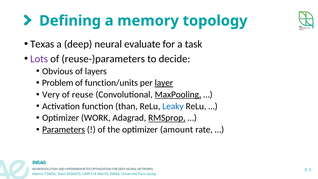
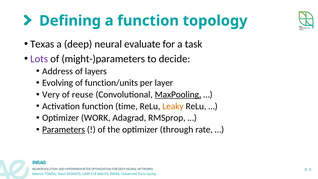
a memory: memory -> function
reuse-)parameters: reuse-)parameters -> might-)parameters
Obvious: Obvious -> Address
Problem: Problem -> Evolving
layer underline: present -> none
than: than -> time
Leaky colour: blue -> orange
RMSprop underline: present -> none
amount: amount -> through
